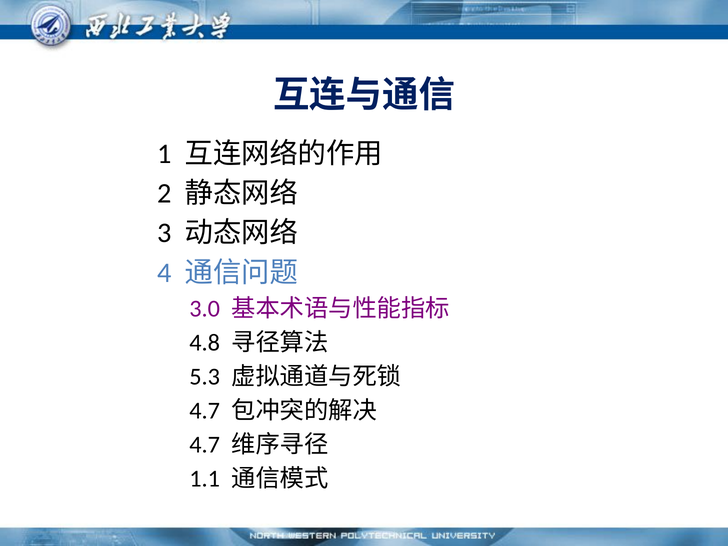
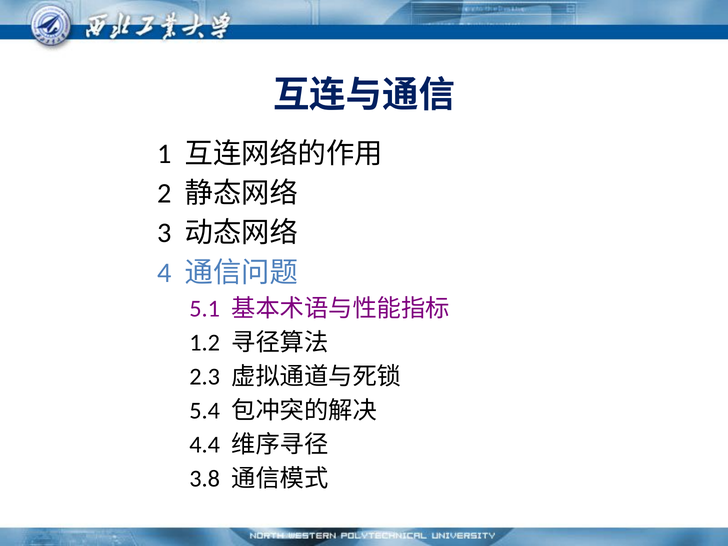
3.0: 3.0 -> 5.1
4.8: 4.8 -> 1.2
5.3: 5.3 -> 2.3
4.7 at (205, 411): 4.7 -> 5.4
4.7 at (205, 445): 4.7 -> 4.4
1.1: 1.1 -> 3.8
